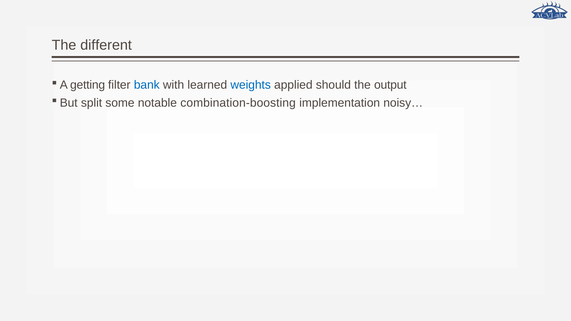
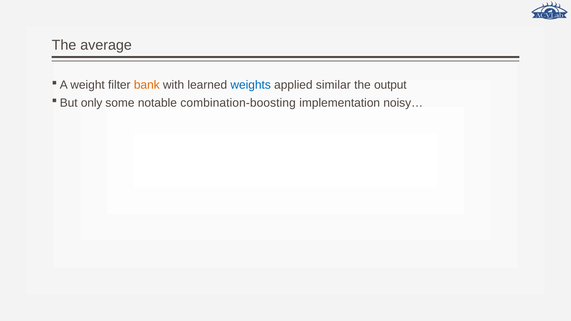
different: different -> average
getting: getting -> weight
bank colour: blue -> orange
should: should -> similar
split: split -> only
